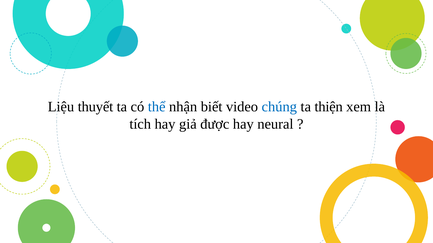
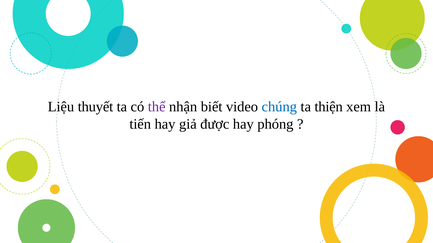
thể colour: blue -> purple
tích: tích -> tiến
neural: neural -> phóng
